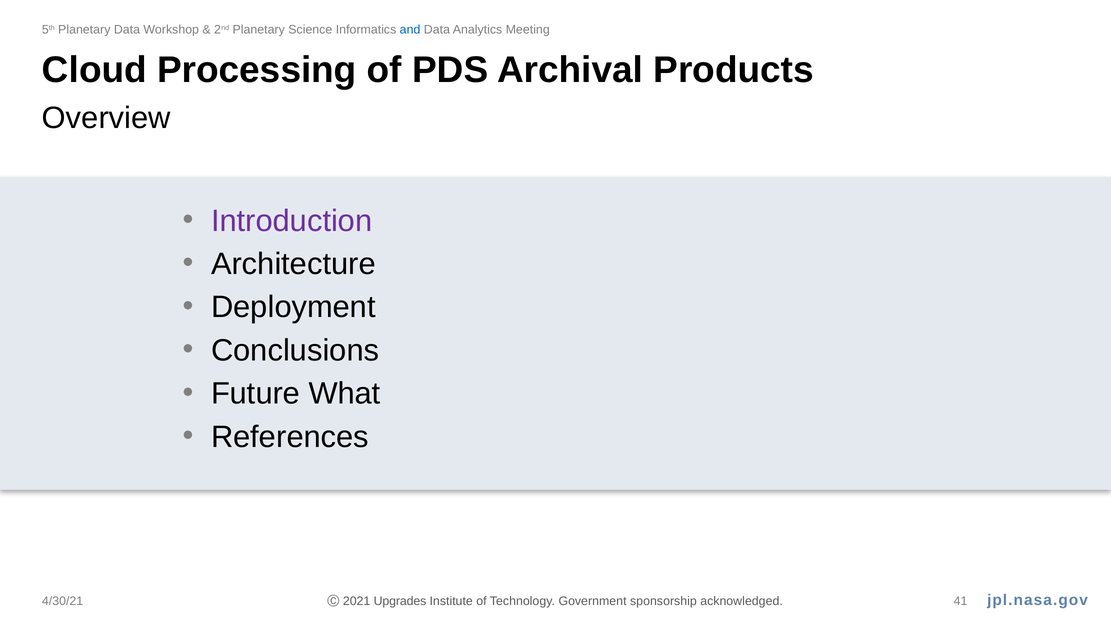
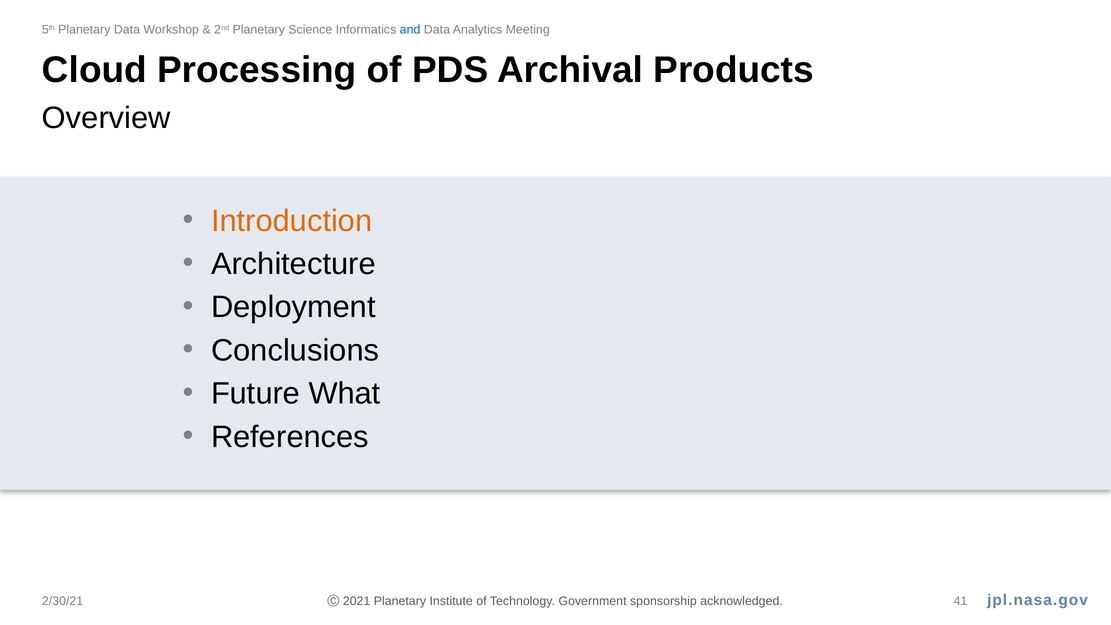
Introduction colour: purple -> orange
4/30/21: 4/30/21 -> 2/30/21
2021 Upgrades: Upgrades -> Planetary
